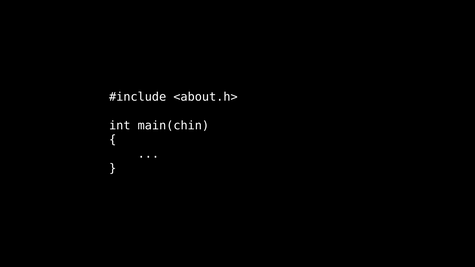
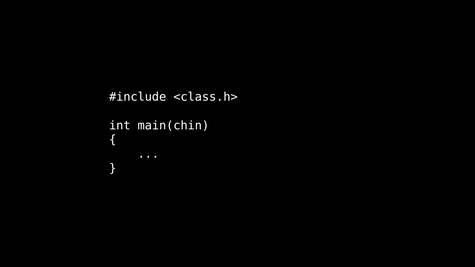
<about.h>: <about.h> -> <class.h>
